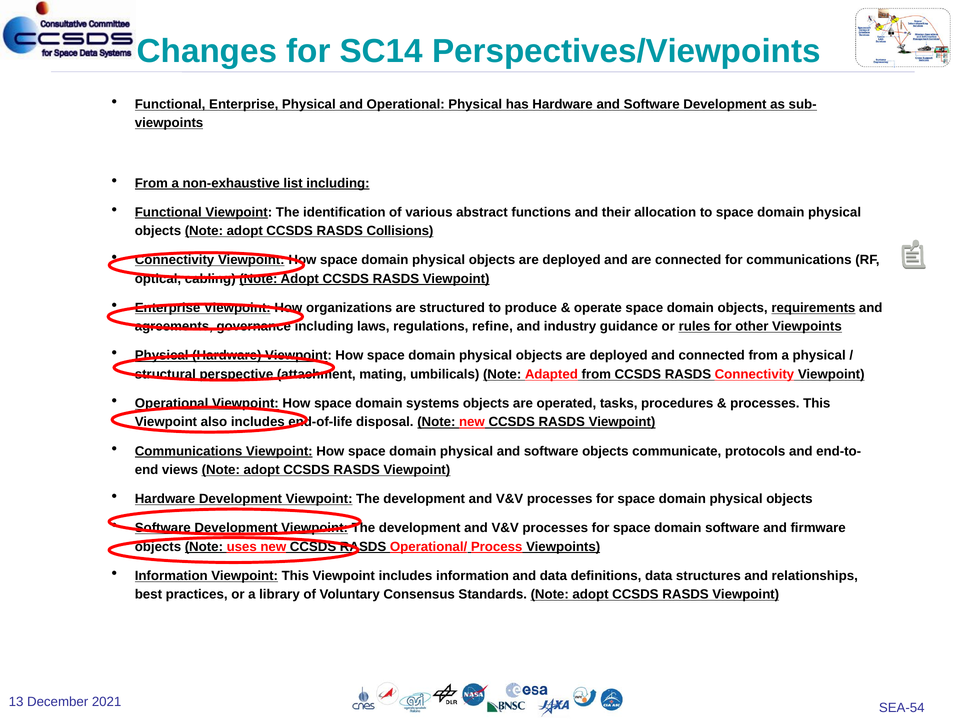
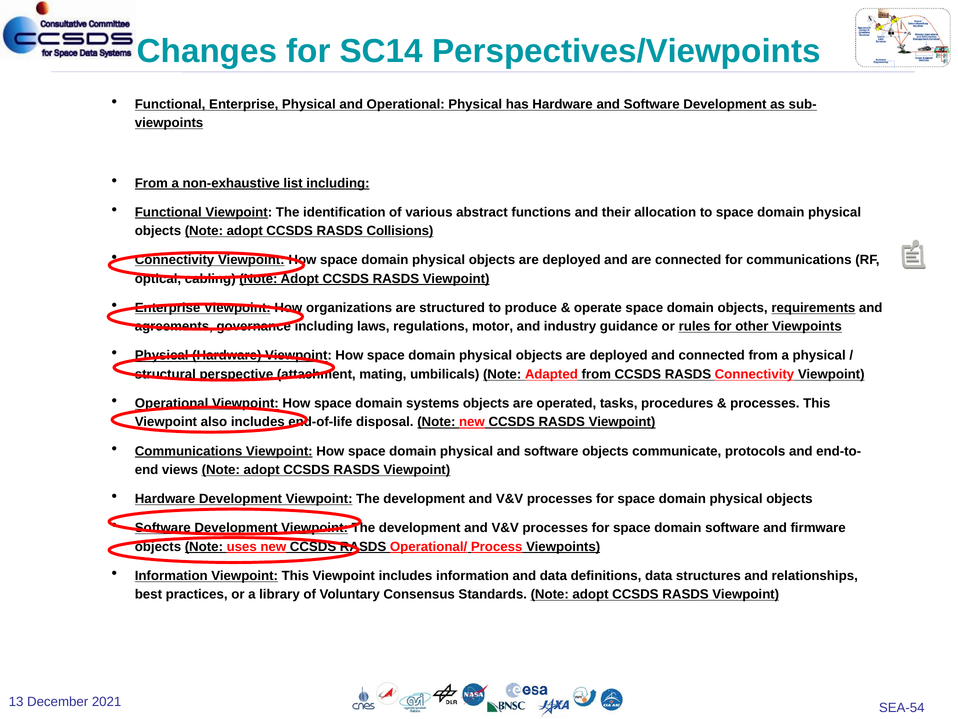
refine: refine -> motor
